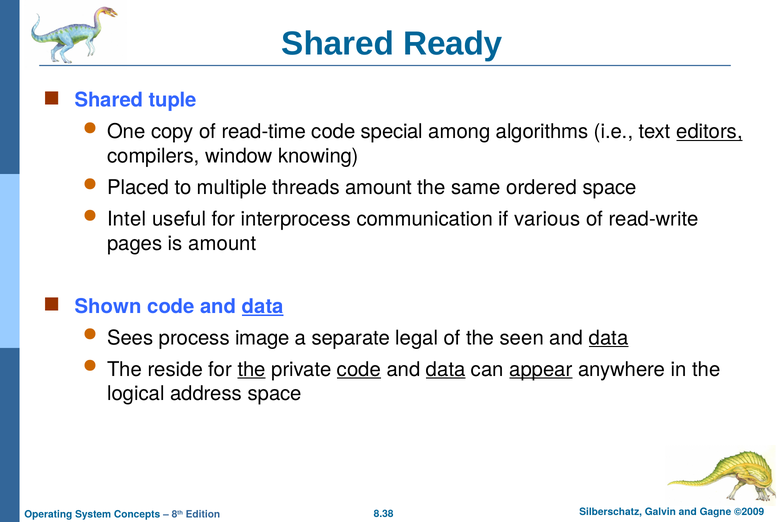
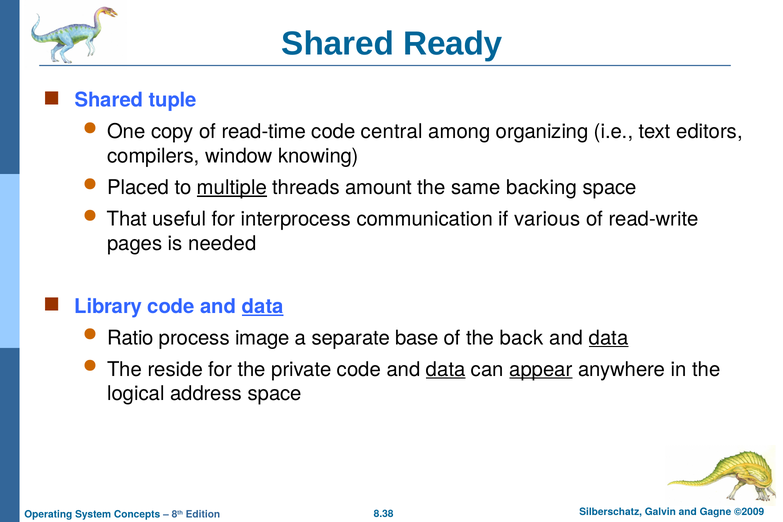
special: special -> central
algorithms: algorithms -> organizing
editors underline: present -> none
multiple underline: none -> present
ordered: ordered -> backing
Intel: Intel -> That
is amount: amount -> needed
Shown: Shown -> Library
Sees: Sees -> Ratio
legal: legal -> base
seen: seen -> back
the at (252, 369) underline: present -> none
code at (359, 369) underline: present -> none
